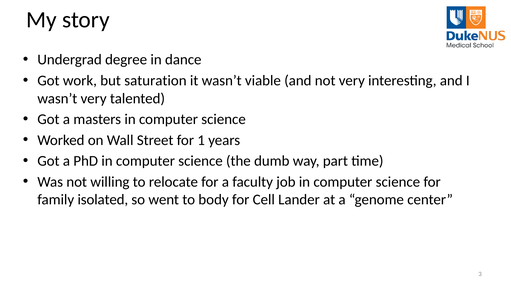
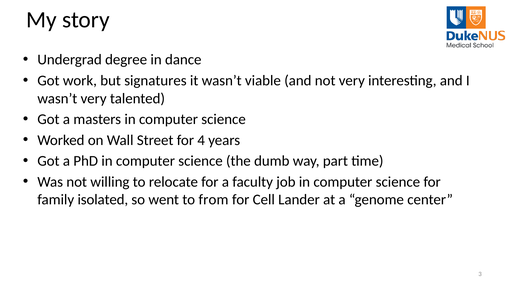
saturation: saturation -> signatures
1: 1 -> 4
body: body -> from
